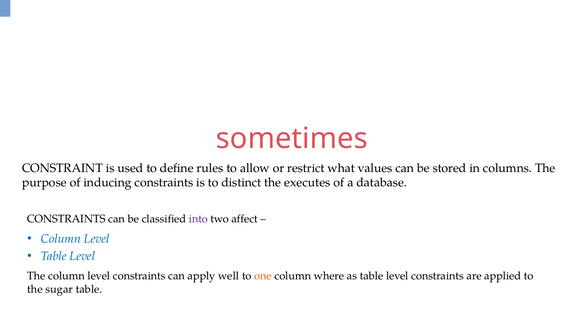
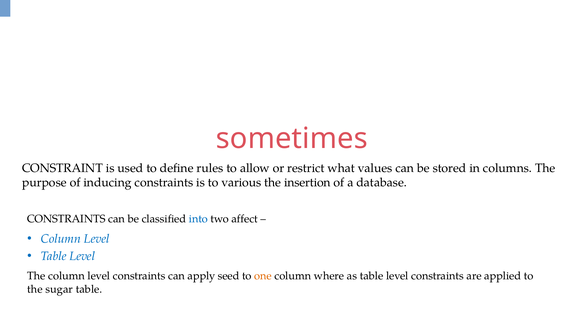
distinct: distinct -> various
executes: executes -> insertion
into colour: purple -> blue
well: well -> seed
